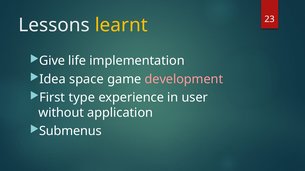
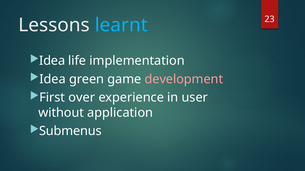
learnt colour: yellow -> light blue
Give at (52, 61): Give -> Idea
space: space -> green
type: type -> over
